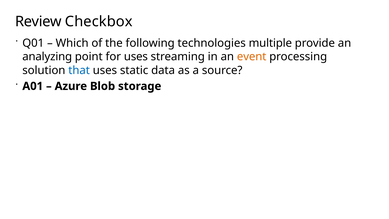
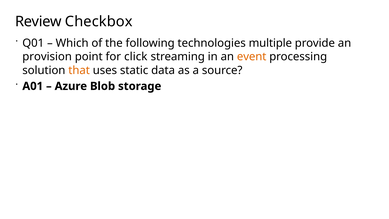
analyzing: analyzing -> provision
for uses: uses -> click
that colour: blue -> orange
